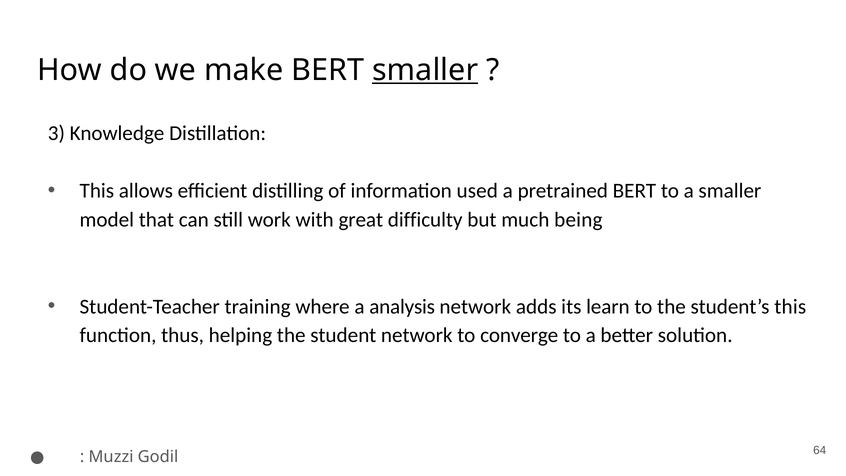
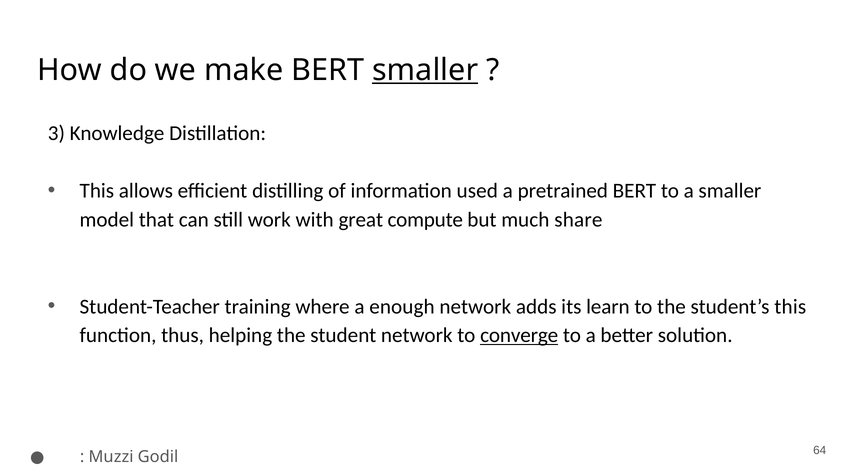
difficulty: difficulty -> compute
being: being -> share
analysis: analysis -> enough
converge underline: none -> present
